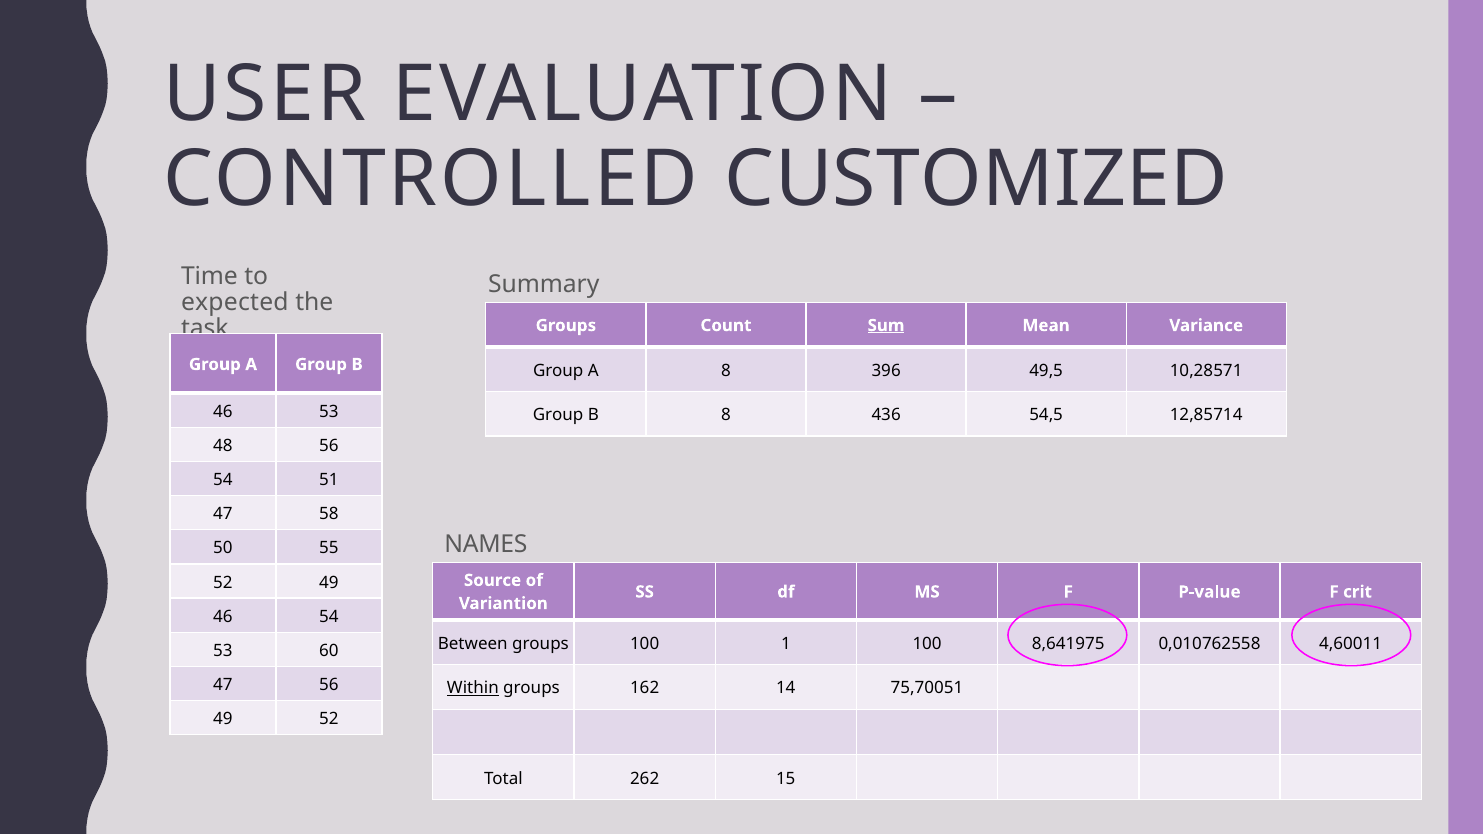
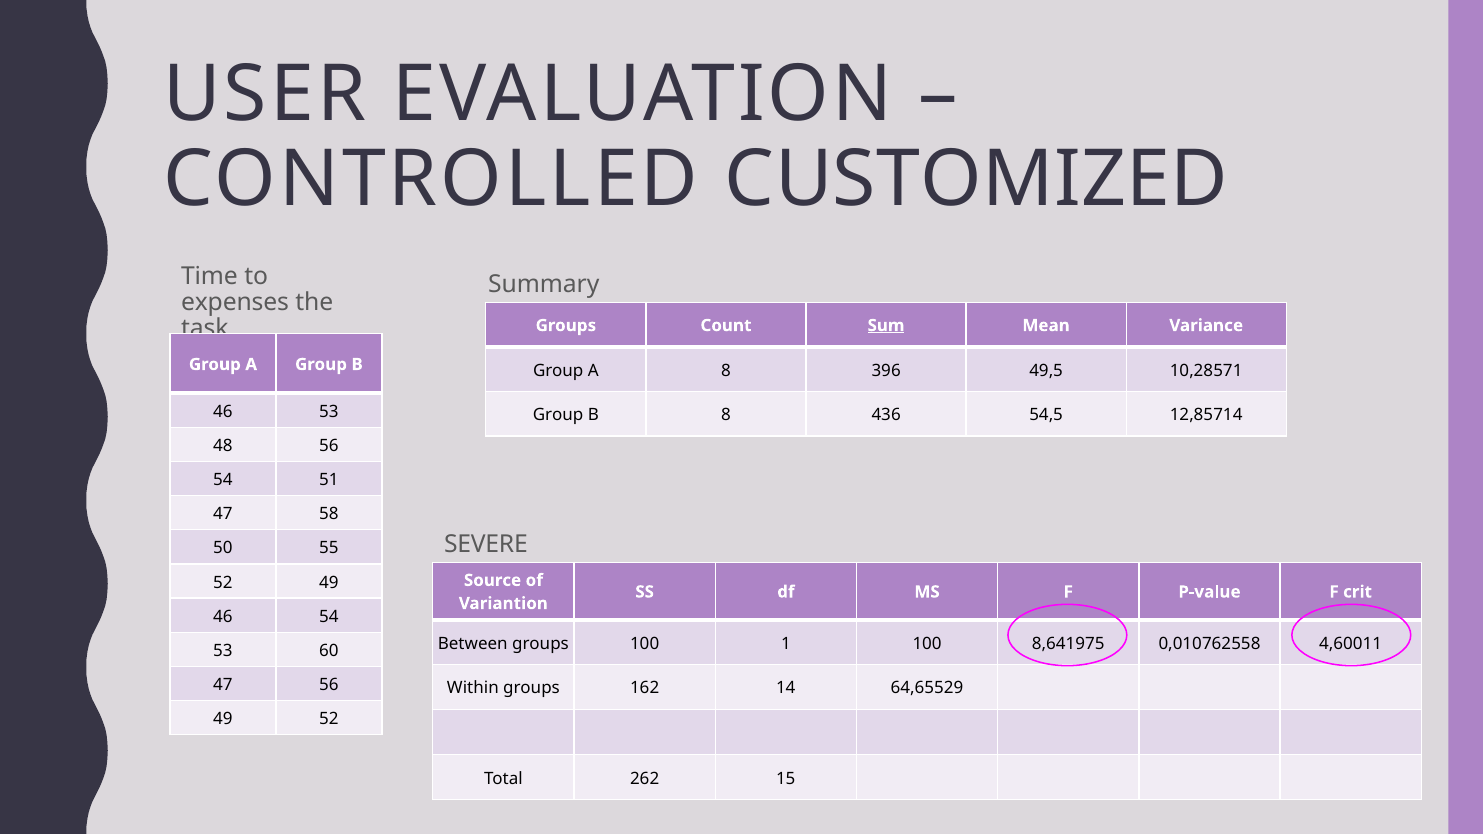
expected: expected -> expenses
NAMES: NAMES -> SEVERE
Within underline: present -> none
75,70051: 75,70051 -> 64,65529
